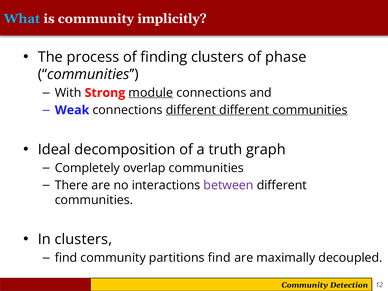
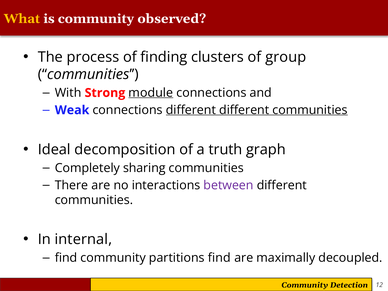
What colour: light blue -> yellow
implicitly: implicitly -> observed
phase: phase -> group
overlap: overlap -> sharing
In clusters: clusters -> internal
